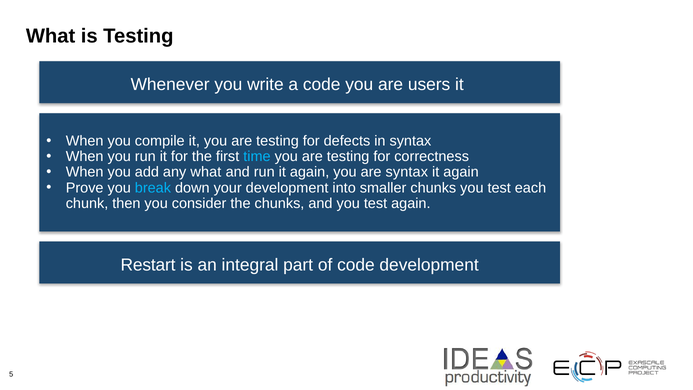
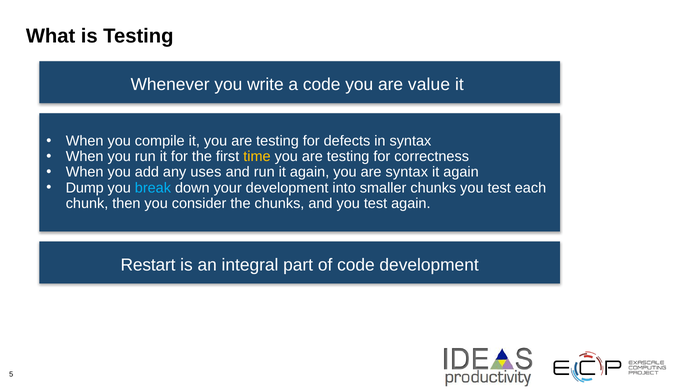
users: users -> value
time colour: light blue -> yellow
any what: what -> uses
Prove: Prove -> Dump
